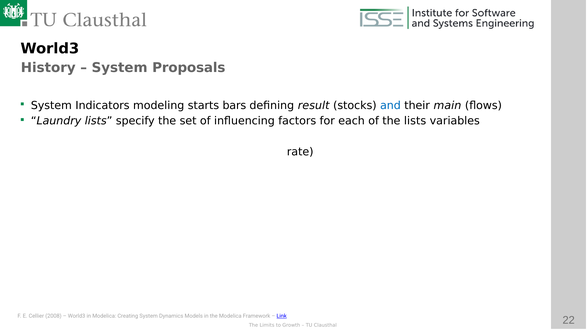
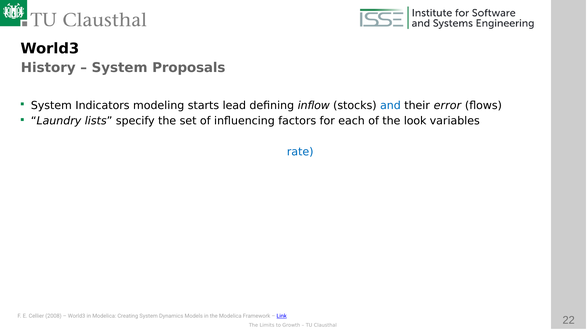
bars: bars -> lead
result: result -> inflow
main: main -> error
the lists: lists -> look
rate at (300, 152) colour: black -> blue
